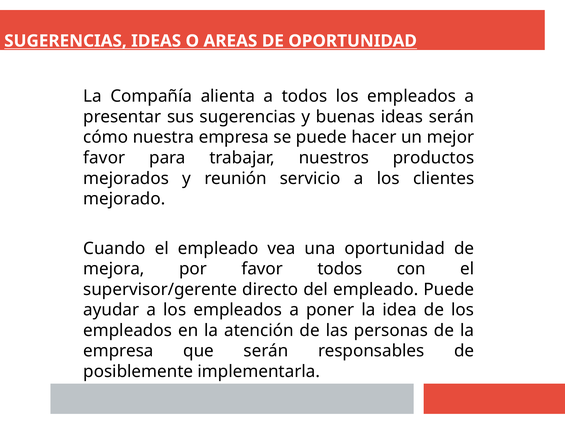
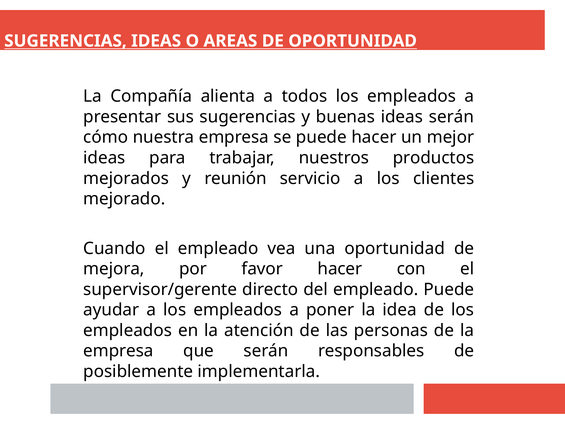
favor at (104, 158): favor -> ideas
favor todos: todos -> hacer
